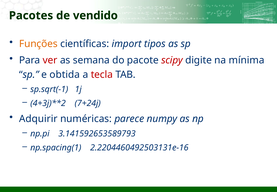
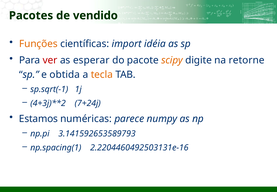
tipos: tipos -> idéia
semana: semana -> esperar
scipy colour: red -> orange
mínima: mínima -> retorne
tecla colour: red -> orange
Adquirir: Adquirir -> Estamos
